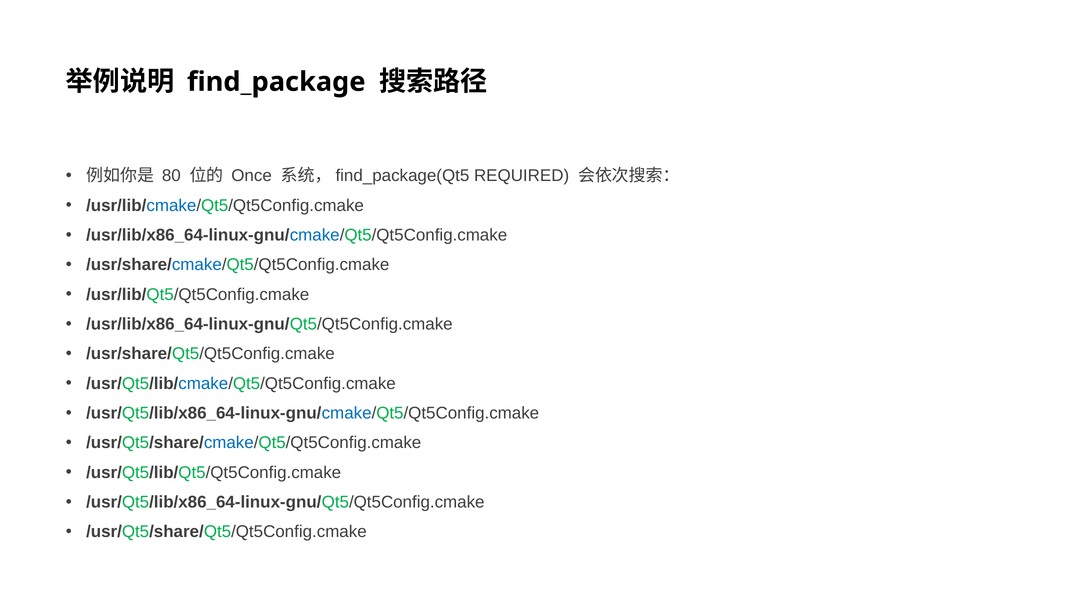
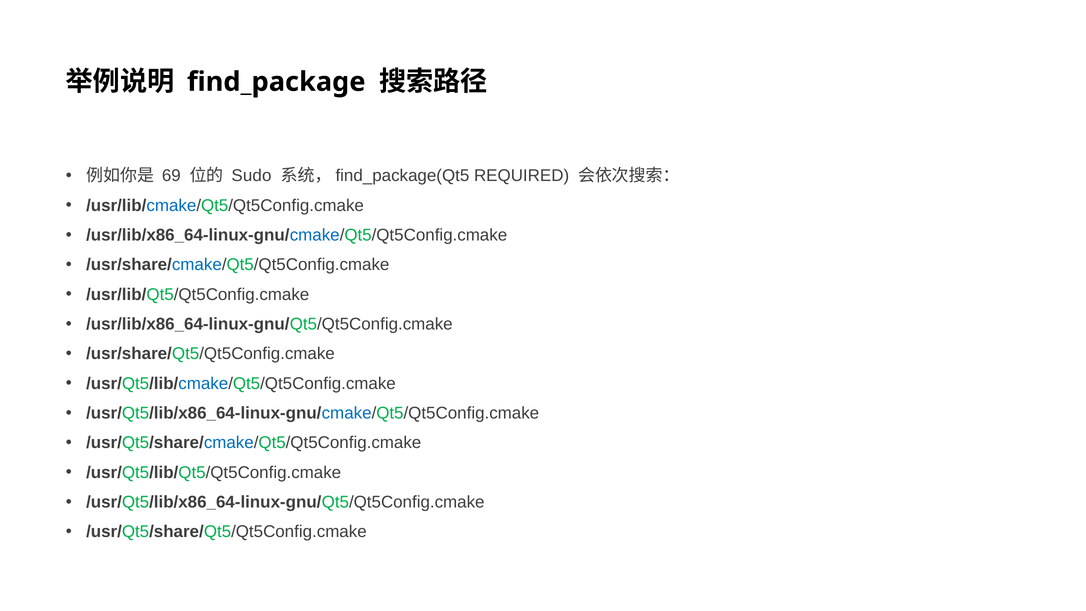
80: 80 -> 69
Once: Once -> Sudo
